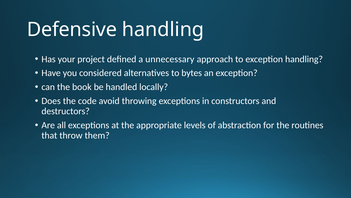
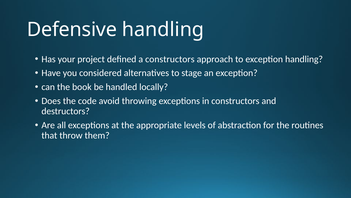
a unnecessary: unnecessary -> constructors
bytes: bytes -> stage
